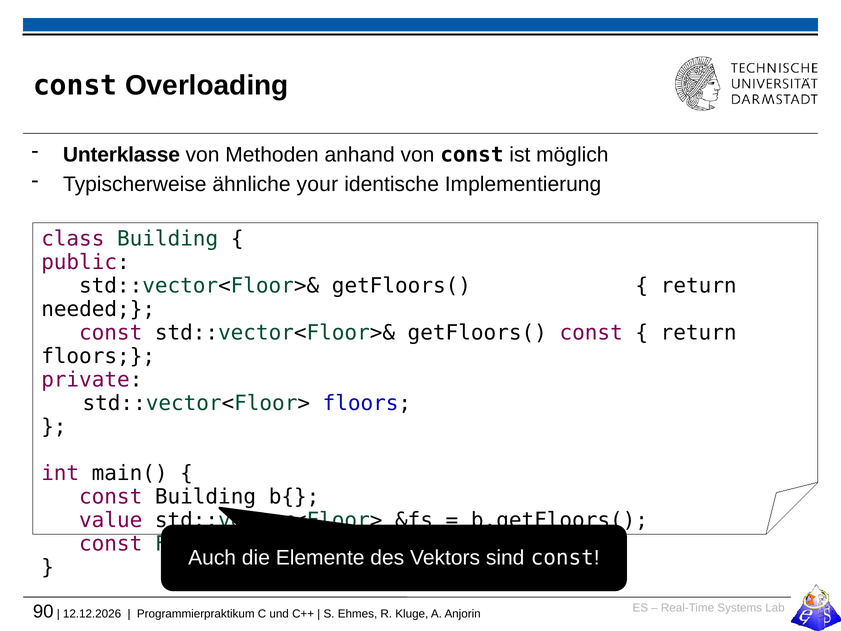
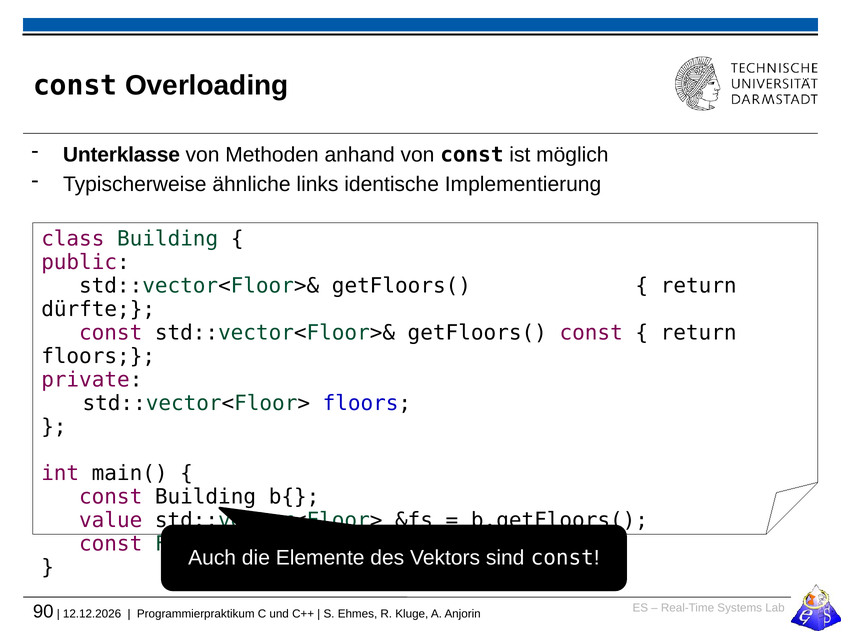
your: your -> links
needed: needed -> dürfte
